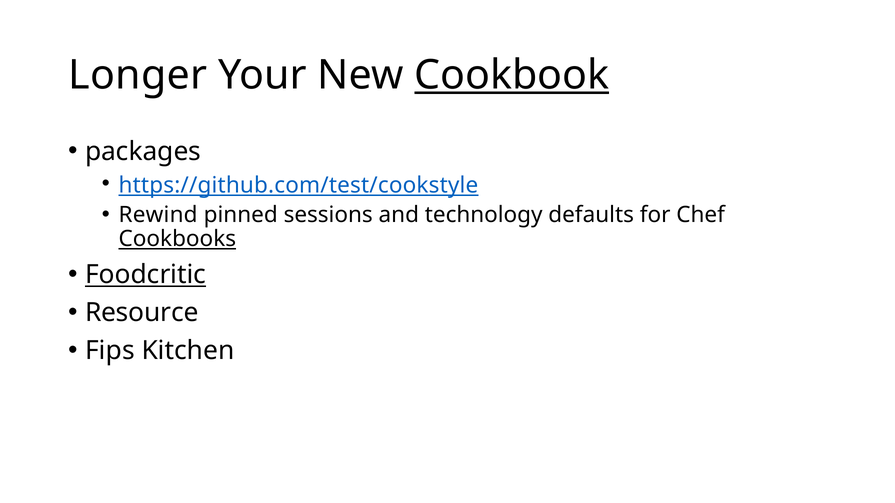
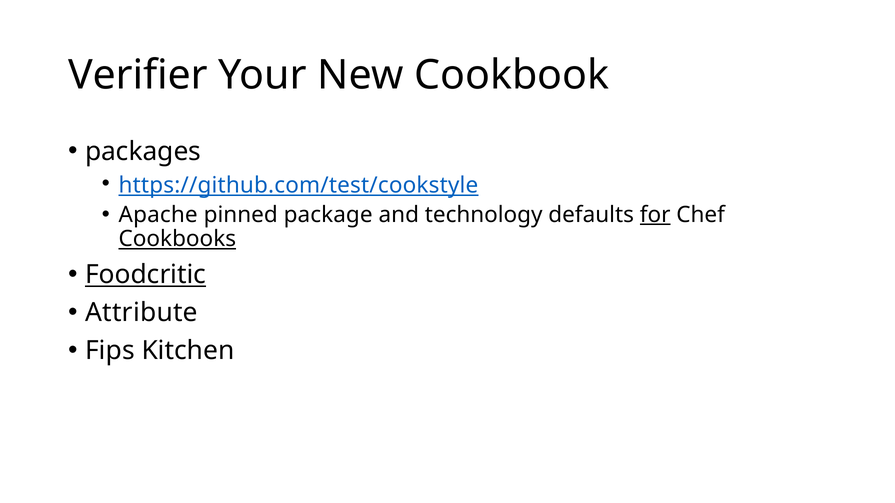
Longer: Longer -> Verifier
Cookbook underline: present -> none
Rewind: Rewind -> Apache
sessions: sessions -> package
for underline: none -> present
Resource: Resource -> Attribute
